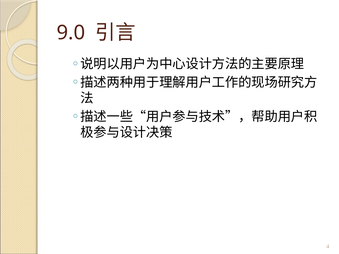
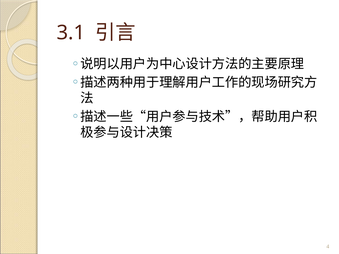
9.0: 9.0 -> 3.1
